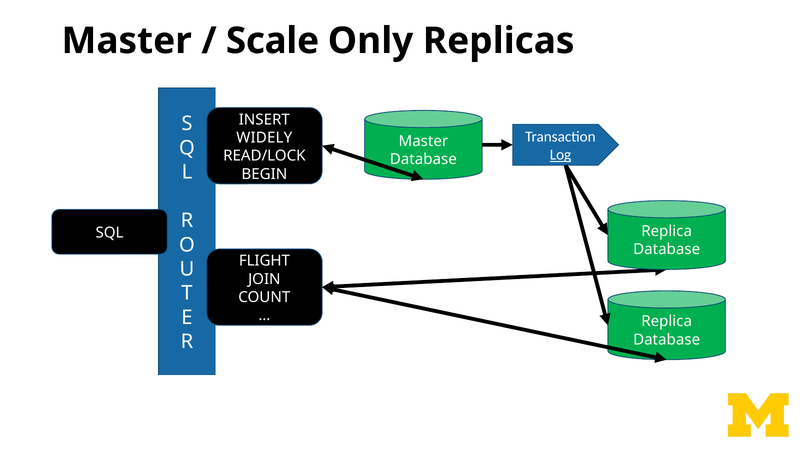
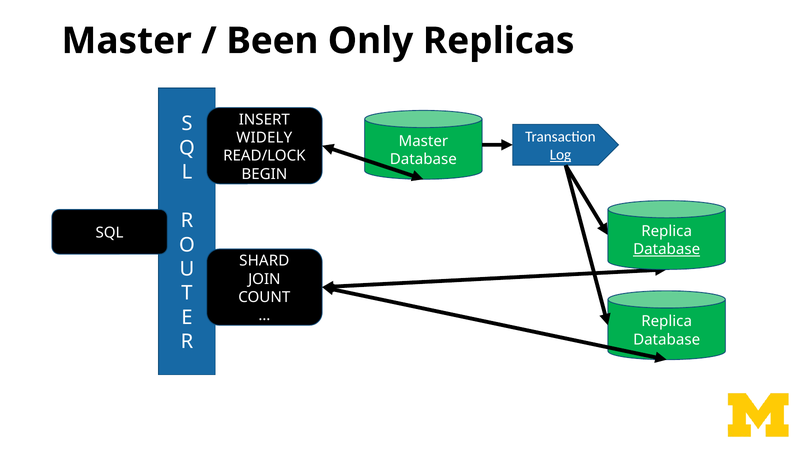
Scale: Scale -> Been
Database at (667, 249) underline: none -> present
FLIGHT: FLIGHT -> SHARD
